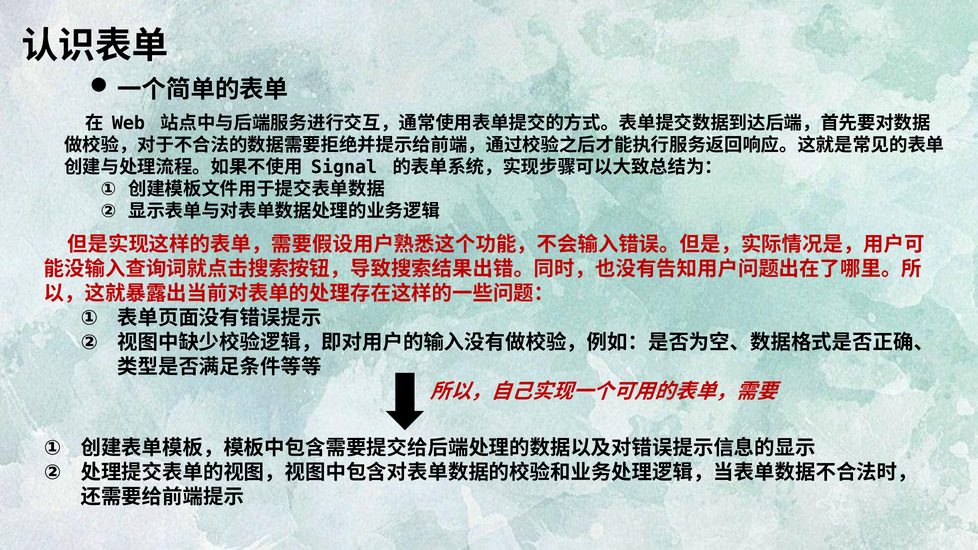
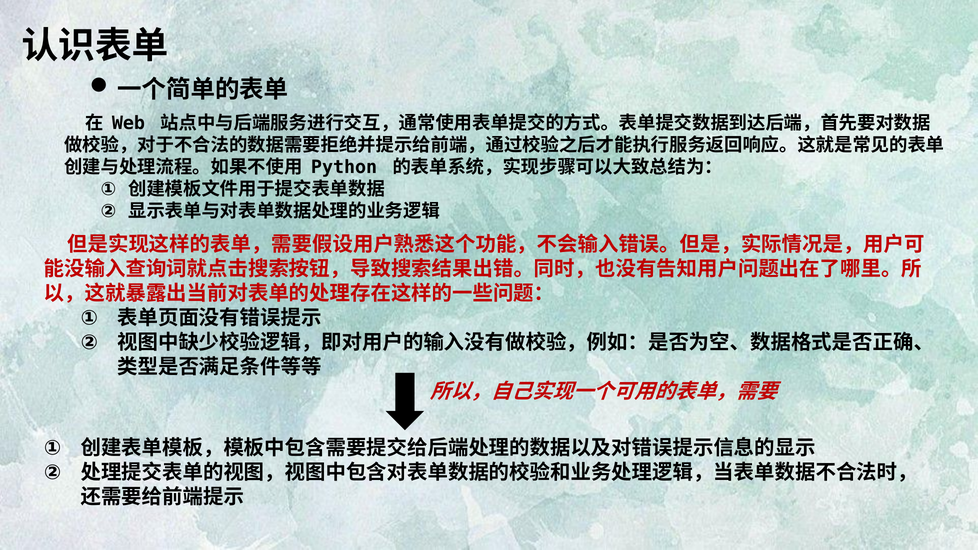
Signal: Signal -> Python
